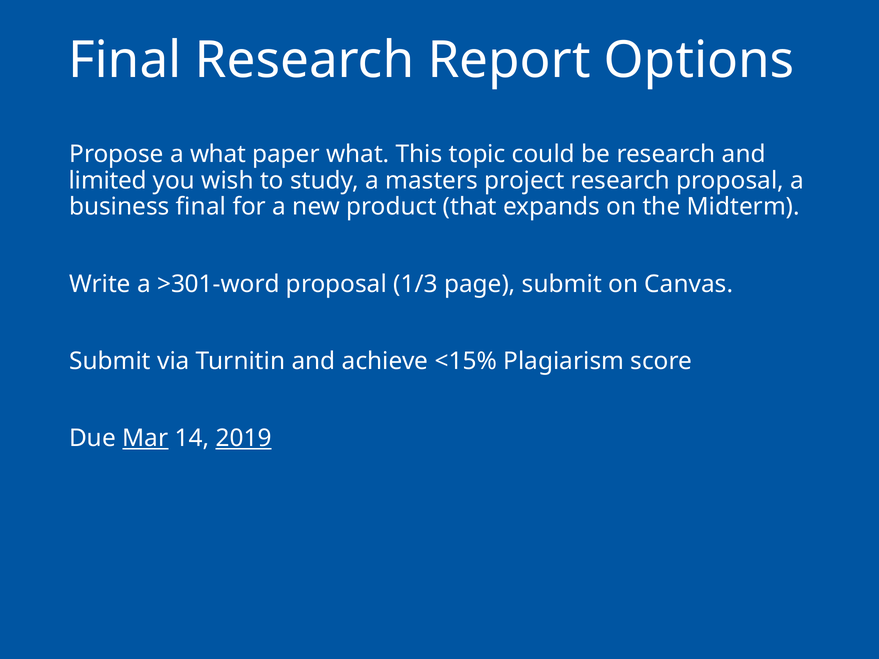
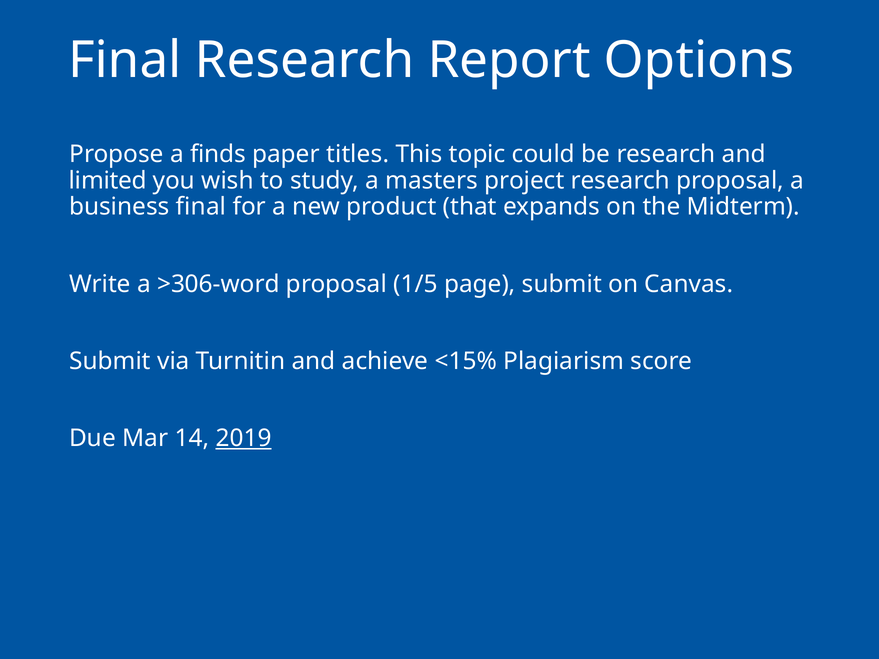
a what: what -> finds
paper what: what -> titles
>301-word: >301-word -> >306-word
1/3: 1/3 -> 1/5
Mar underline: present -> none
